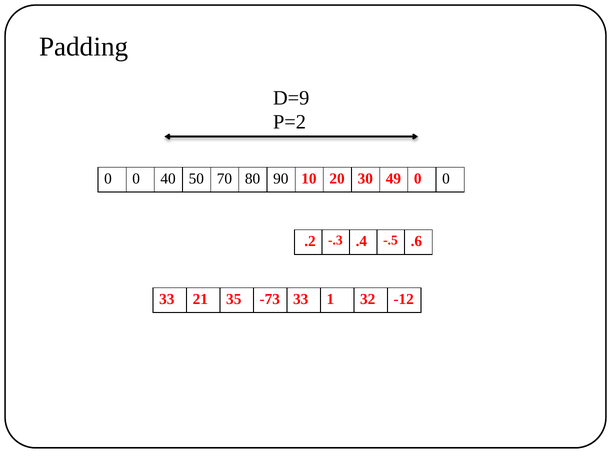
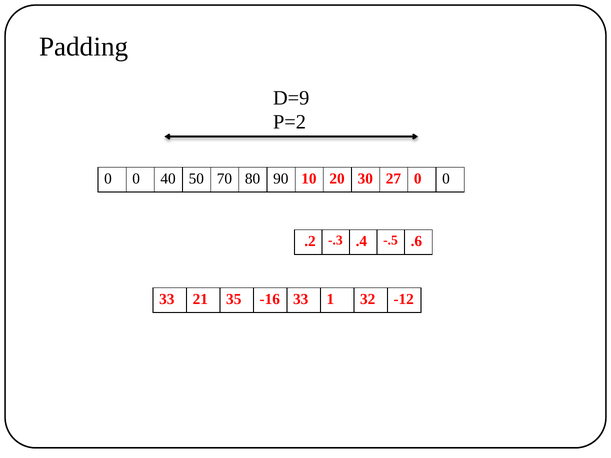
49: 49 -> 27
-73: -73 -> -16
